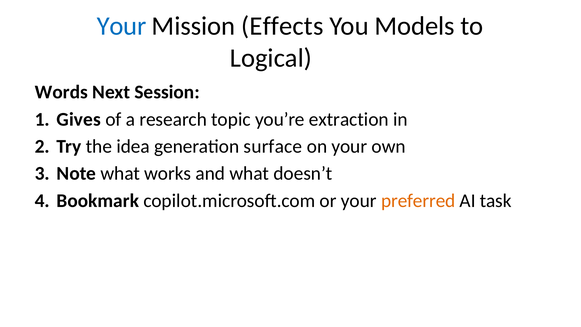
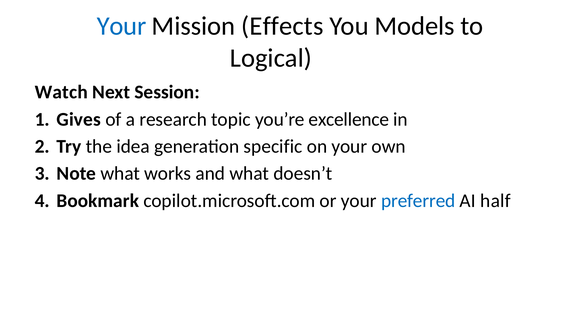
Words: Words -> Watch
extraction: extraction -> excellence
surface: surface -> specific
preferred colour: orange -> blue
task: task -> half
